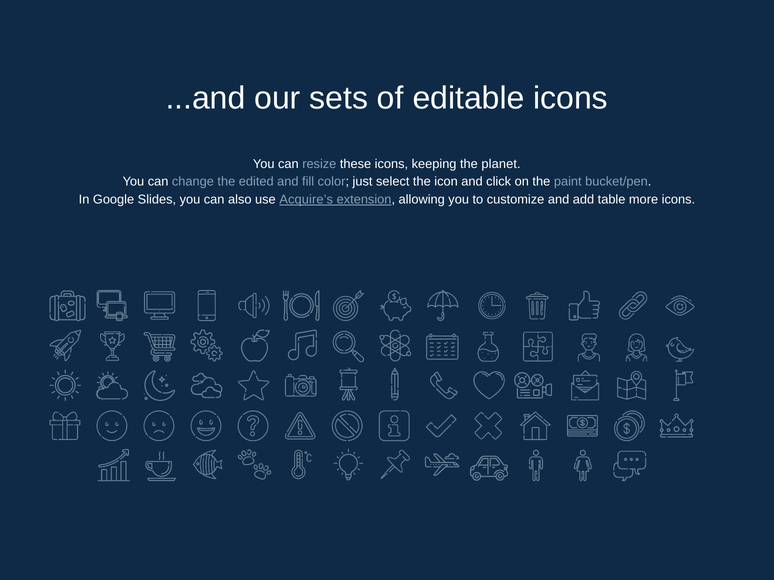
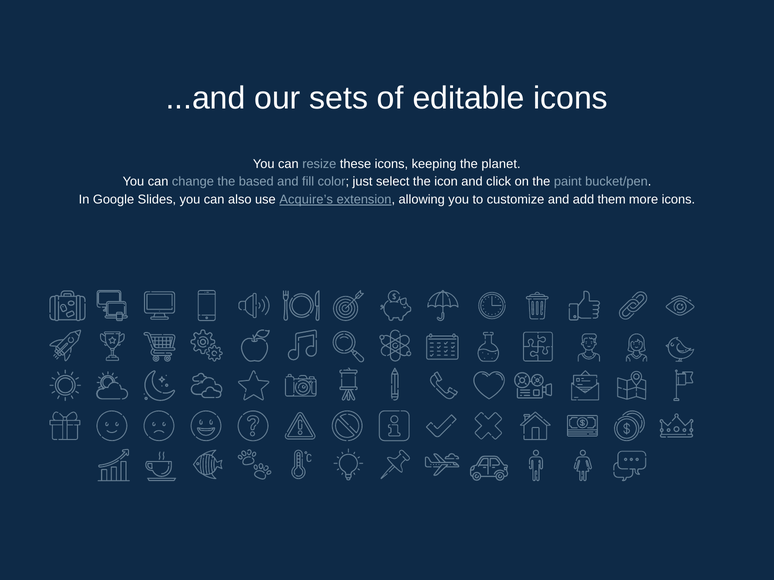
edited: edited -> based
table: table -> them
